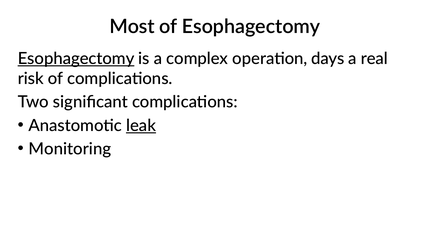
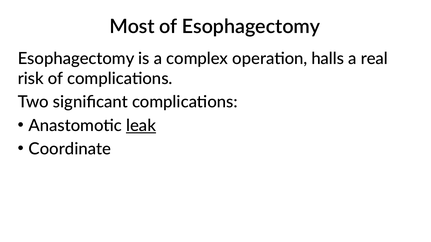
Esophagectomy at (76, 59) underline: present -> none
days: days -> halls
Monitoring: Monitoring -> Coordinate
